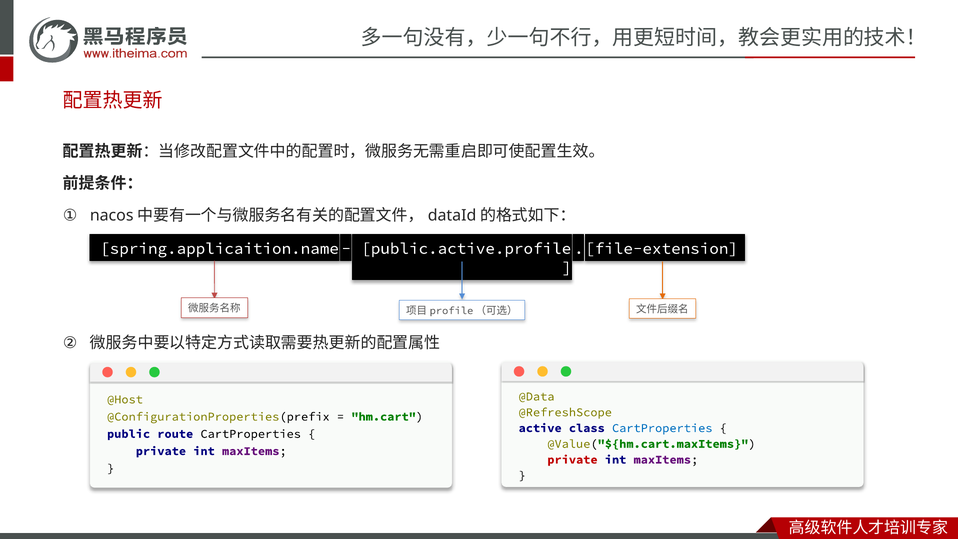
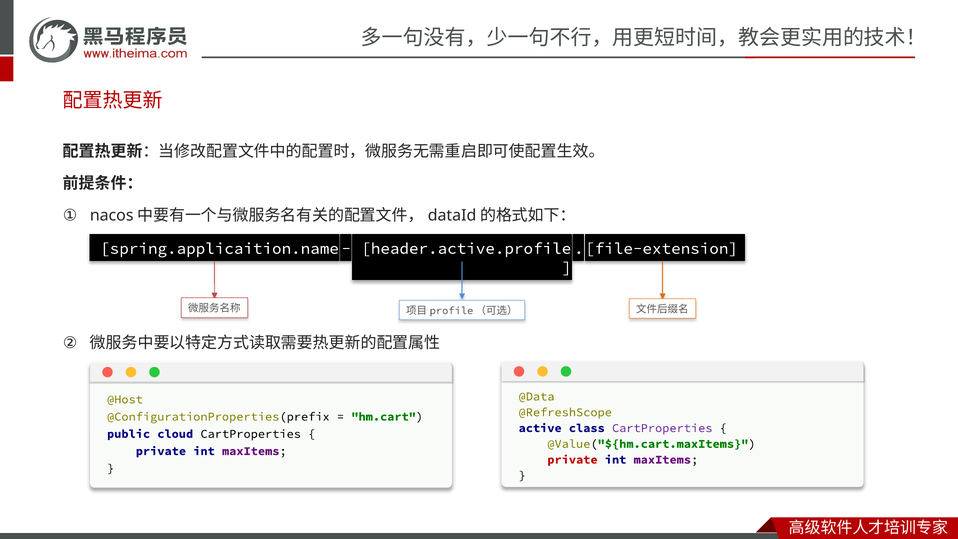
public.active.profile: public.active.profile -> header.active.profile
CartProperties at (662, 428) colour: blue -> purple
route: route -> cloud
